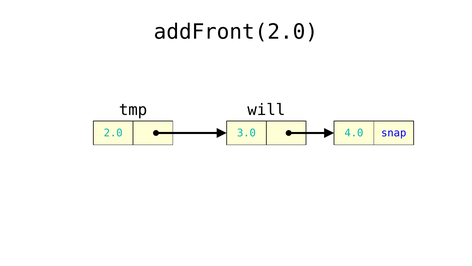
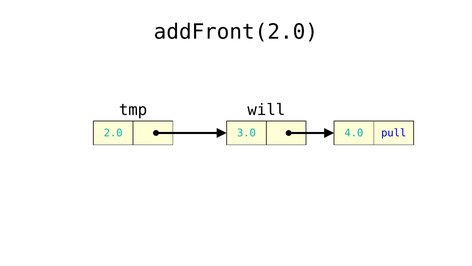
snap: snap -> pull
